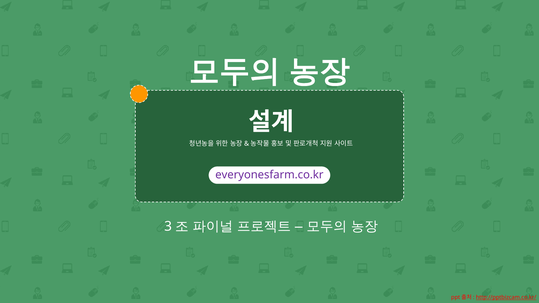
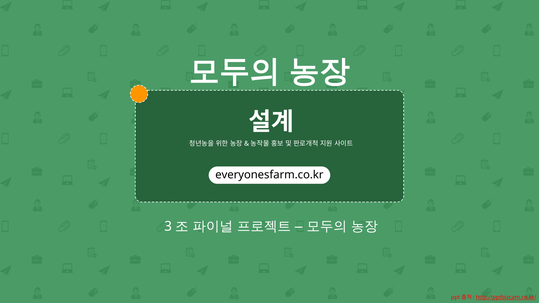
everyonesfarm.co.kr colour: purple -> black
